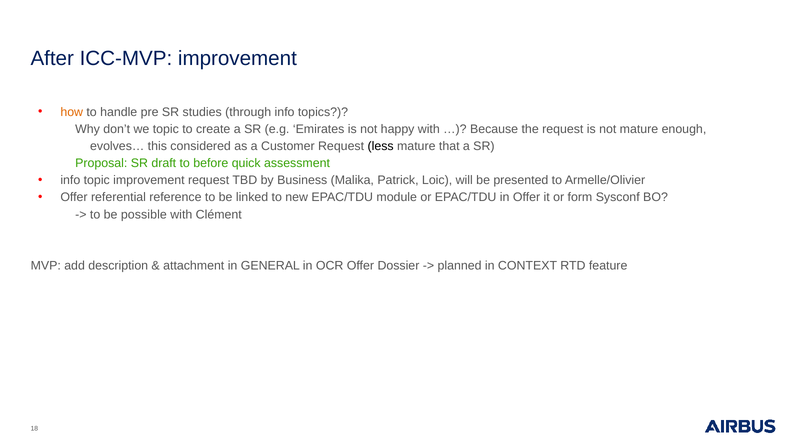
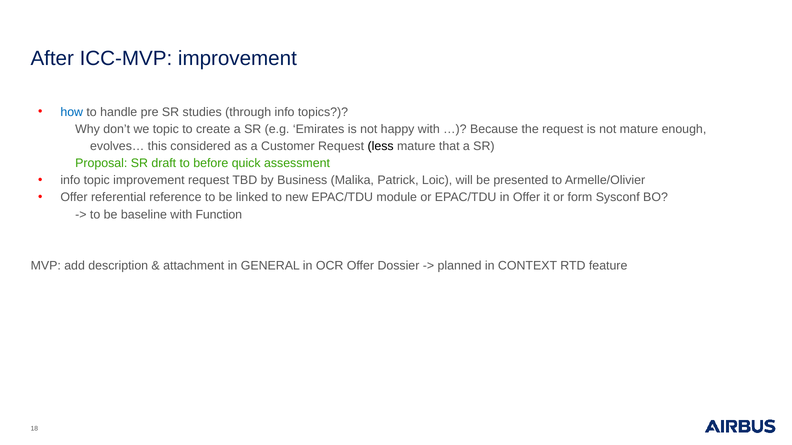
how colour: orange -> blue
possible: possible -> baseline
Clément: Clément -> Function
